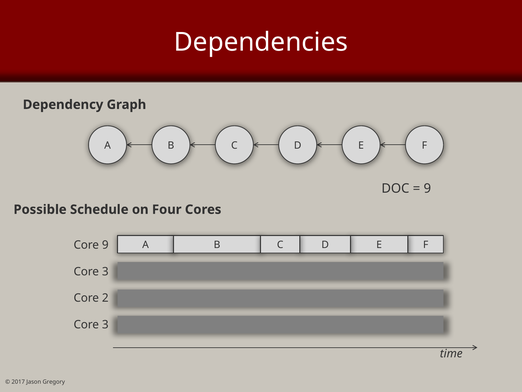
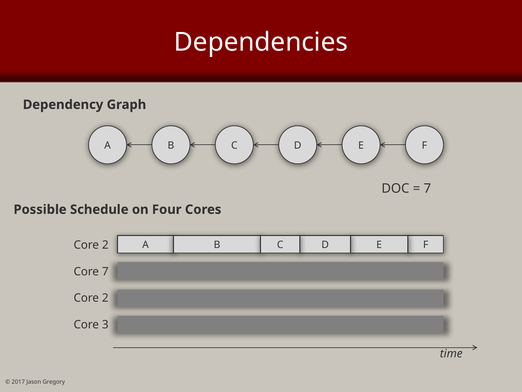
9 at (427, 188): 9 -> 7
9 at (105, 245): 9 -> 2
3 at (105, 271): 3 -> 7
